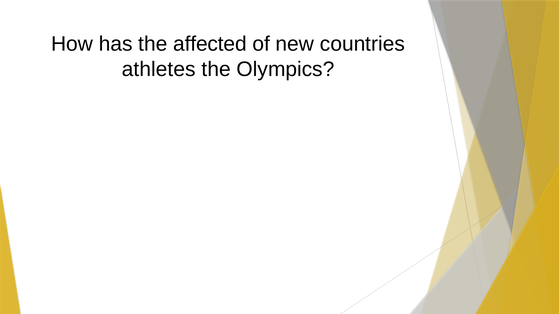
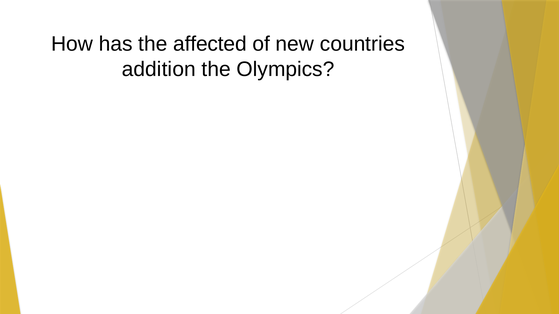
athletes: athletes -> addition
